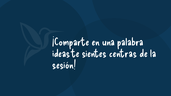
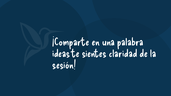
centras: centras -> claridad
